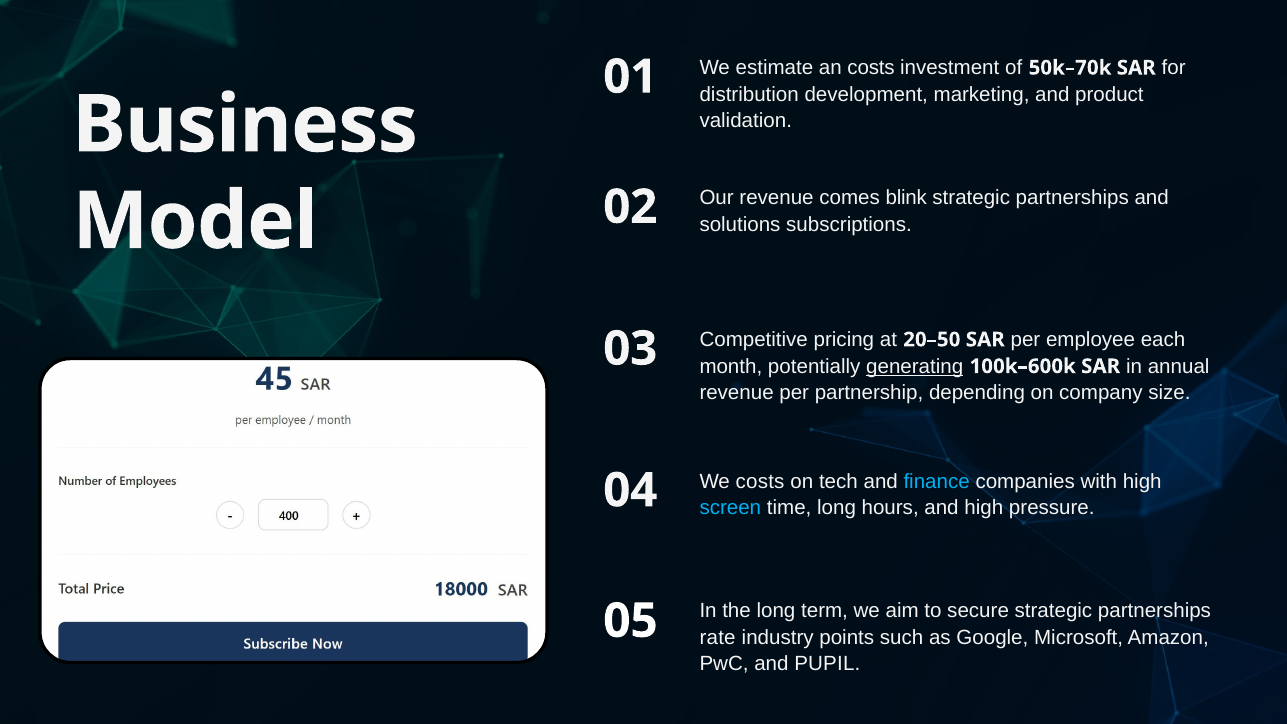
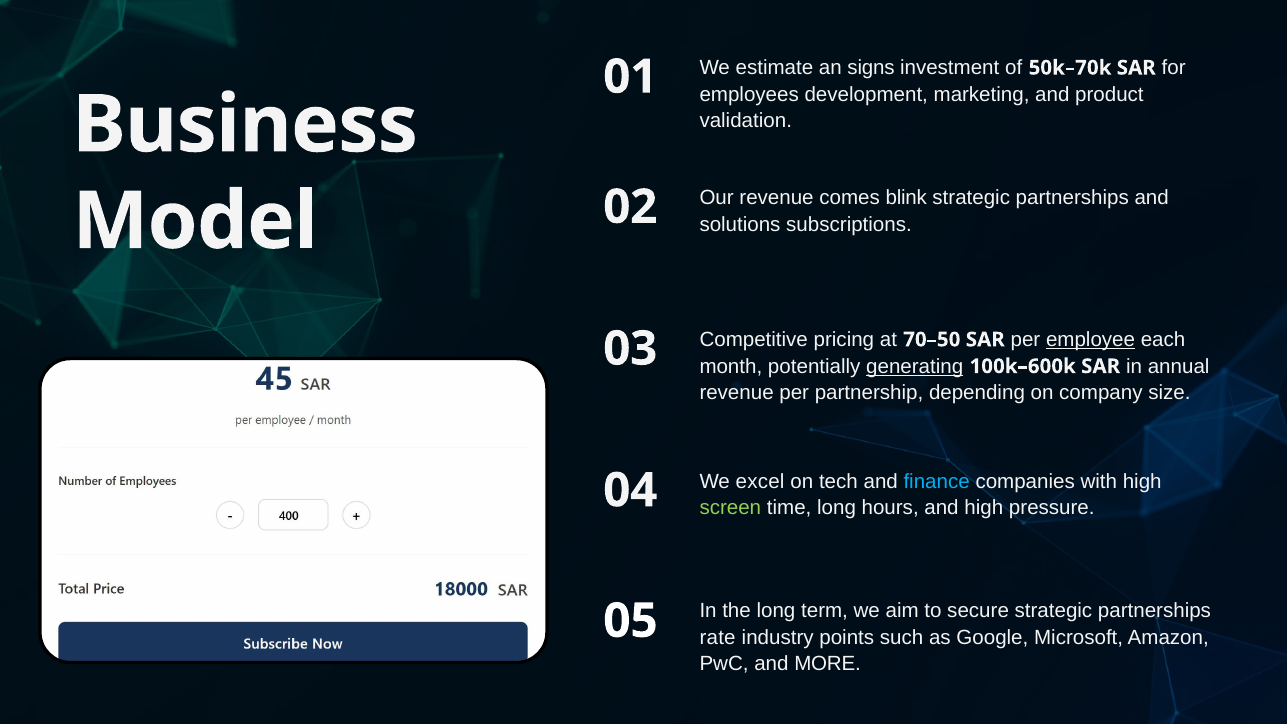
an costs: costs -> signs
distribution: distribution -> employees
20–50: 20–50 -> 70–50
employee underline: none -> present
We costs: costs -> excel
screen colour: light blue -> light green
PUPIL: PUPIL -> MORE
